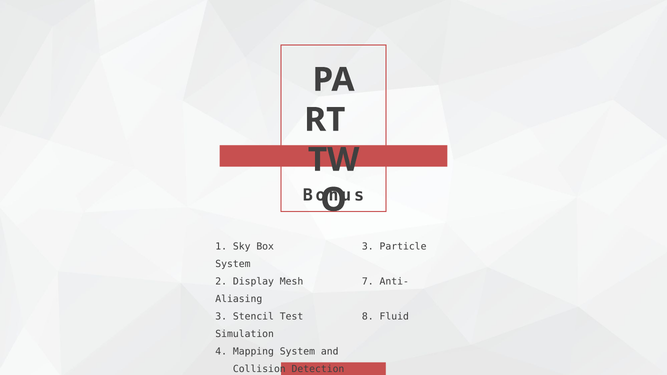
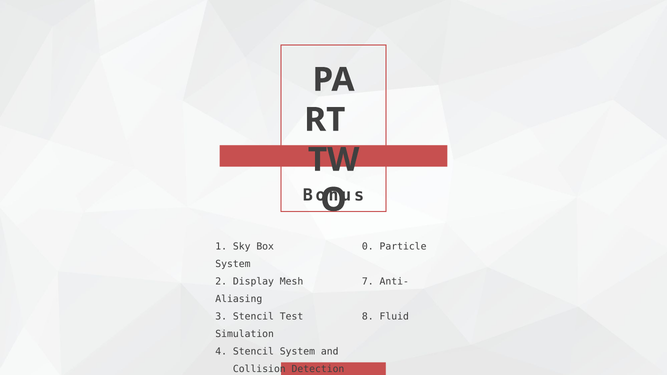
Box 3: 3 -> 0
4 Mapping: Mapping -> Stencil
